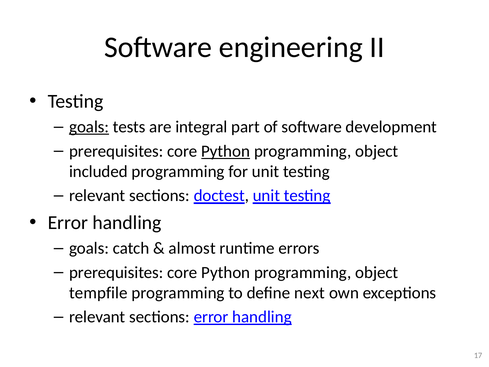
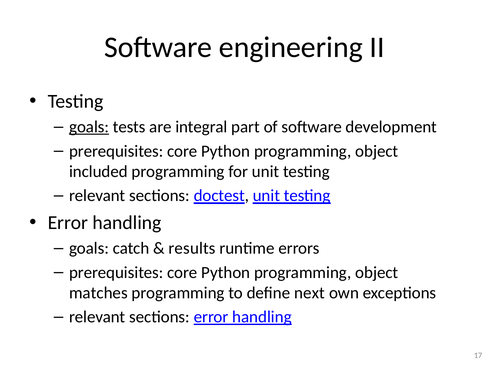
Python at (226, 151) underline: present -> none
almost: almost -> results
tempfile: tempfile -> matches
